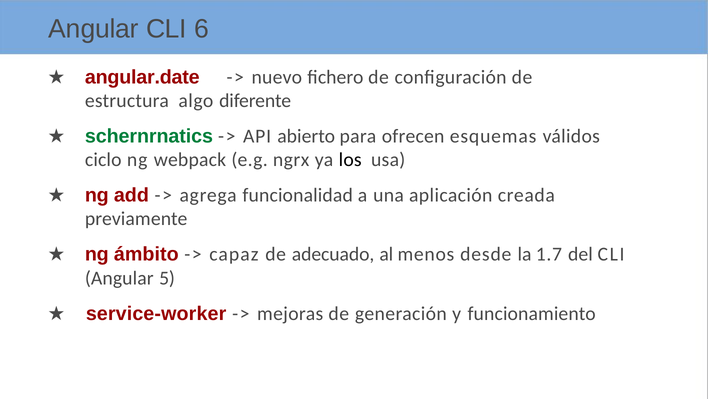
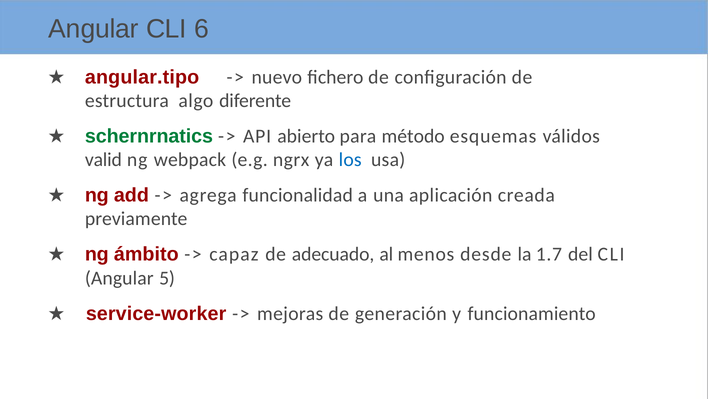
angular.date: angular.date -> angular.tipo
ofrecen: ofrecen -> método
ciclo: ciclo -> valid
los colour: black -> blue
